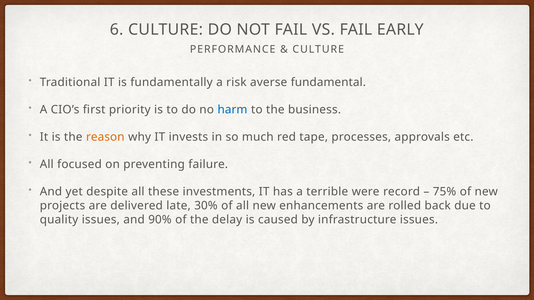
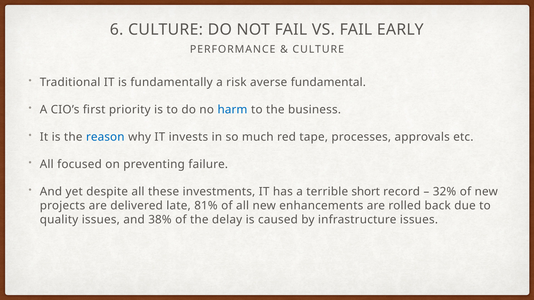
reason colour: orange -> blue
were: were -> short
75%: 75% -> 32%
30%: 30% -> 81%
90%: 90% -> 38%
